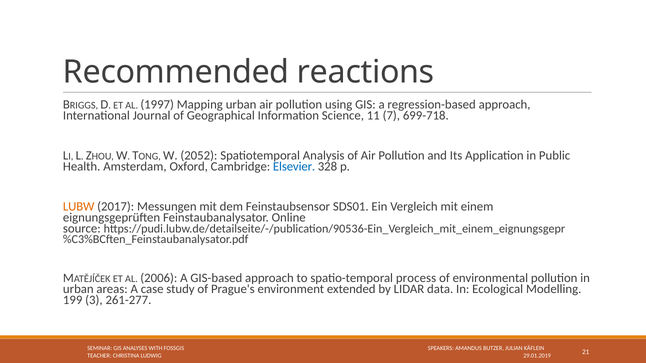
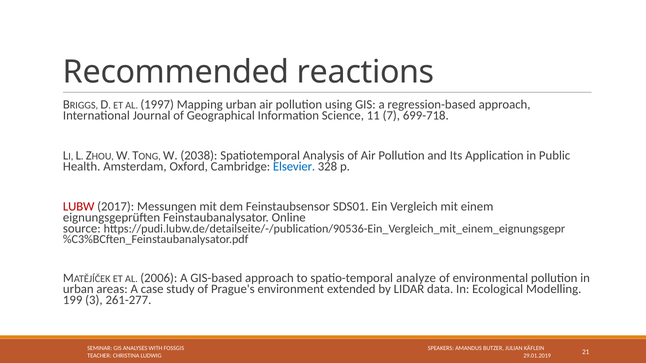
2052: 2052 -> 2038
LUBW colour: orange -> red
process: process -> analyze
